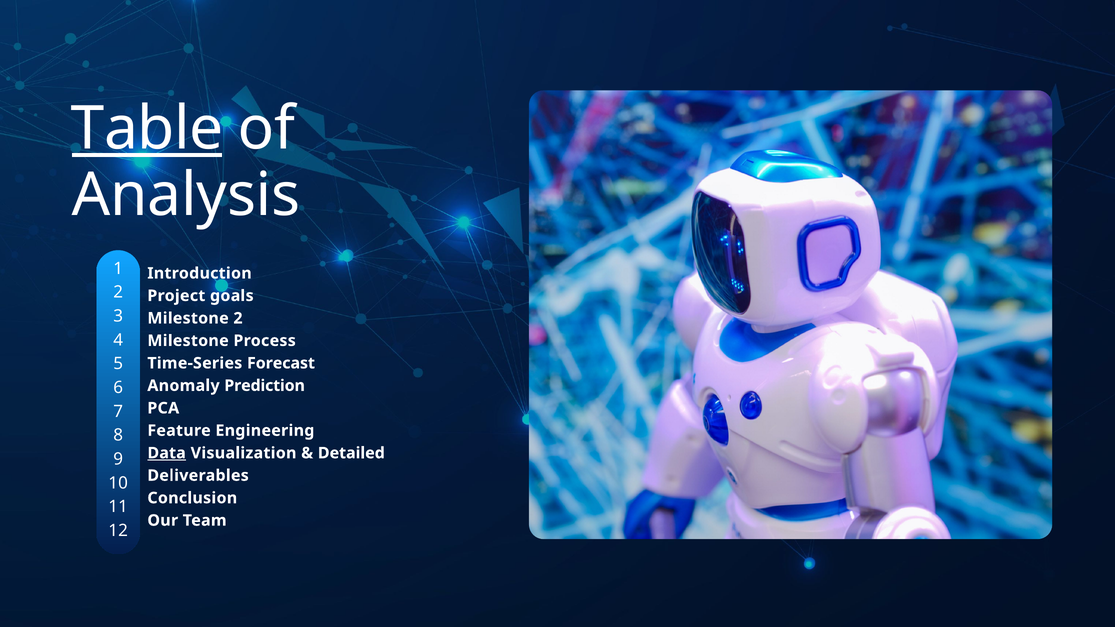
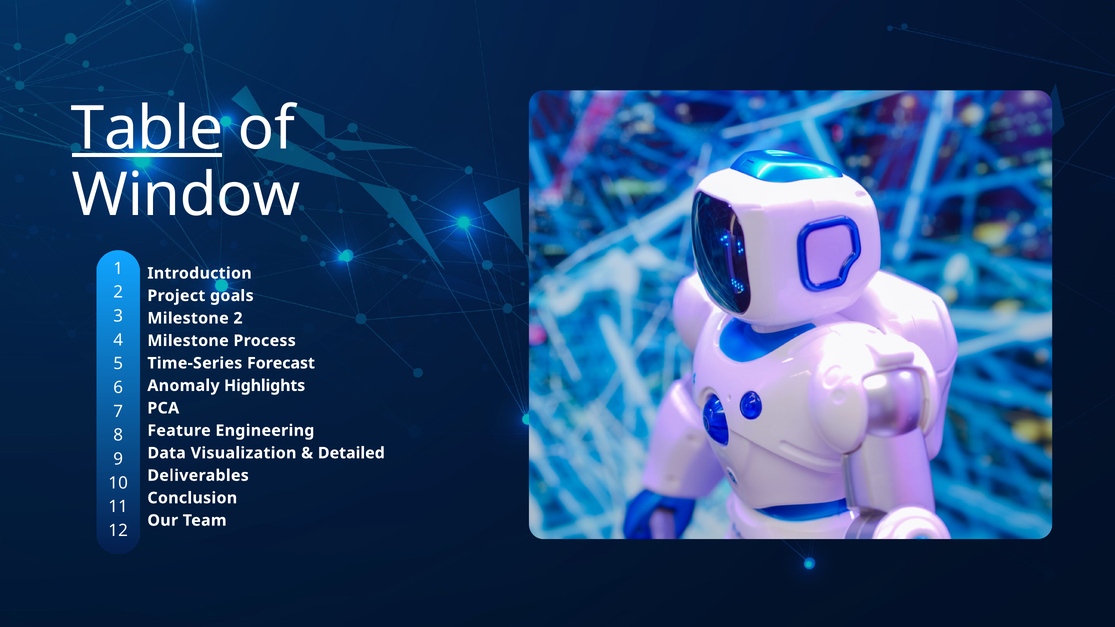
Analysis: Analysis -> Window
Prediction: Prediction -> Highlights
Data underline: present -> none
